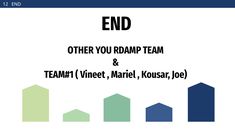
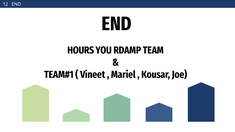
OTHER: OTHER -> HOURS
